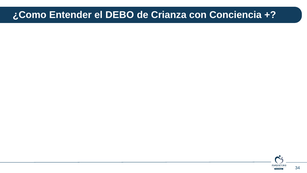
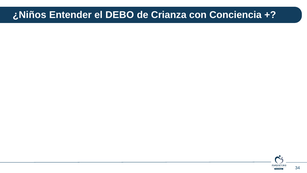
¿Como: ¿Como -> ¿Niños
